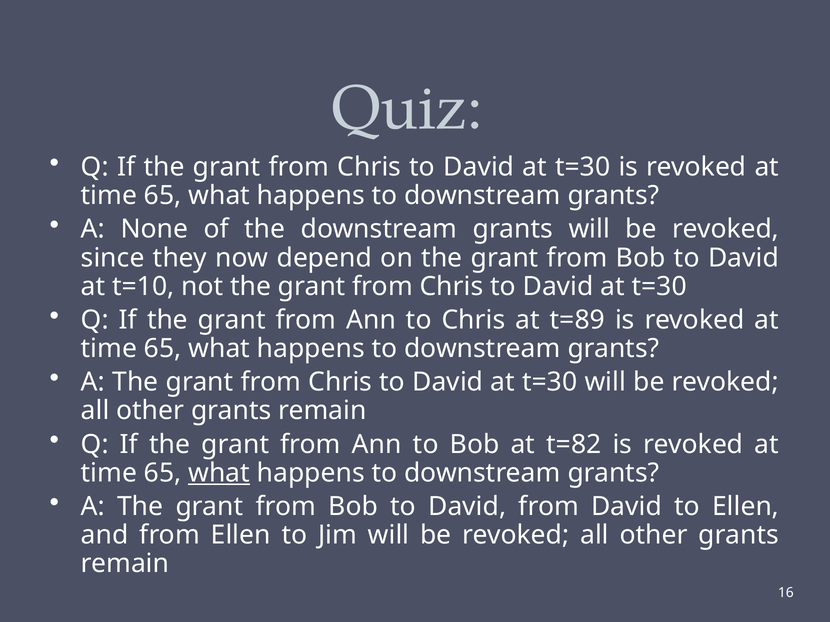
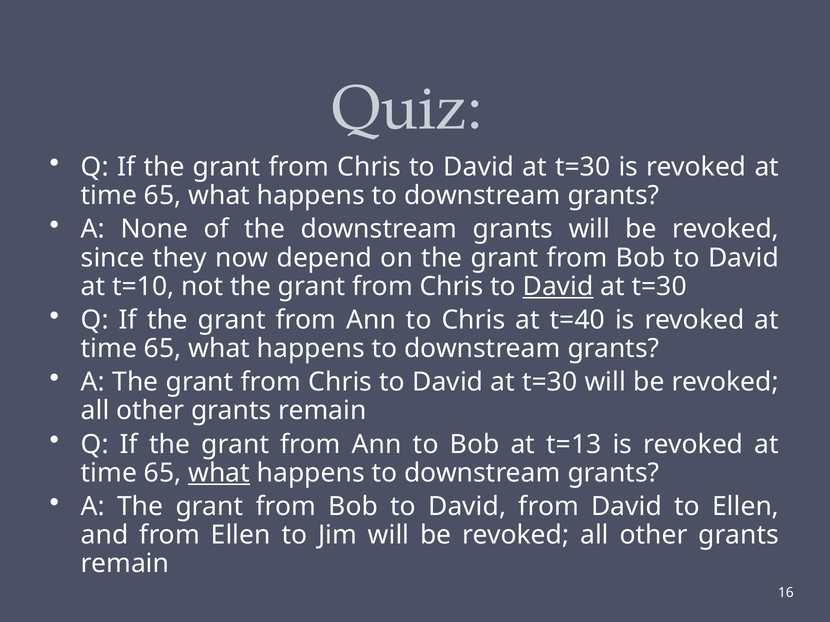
David at (558, 287) underline: none -> present
t=89: t=89 -> t=40
t=82: t=82 -> t=13
